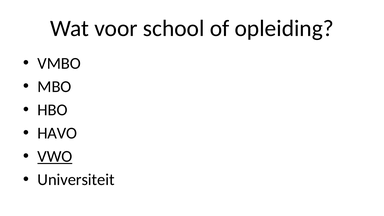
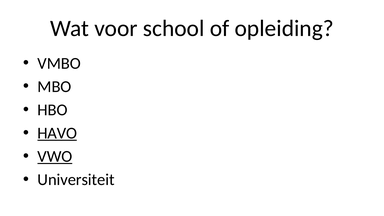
HAVO underline: none -> present
